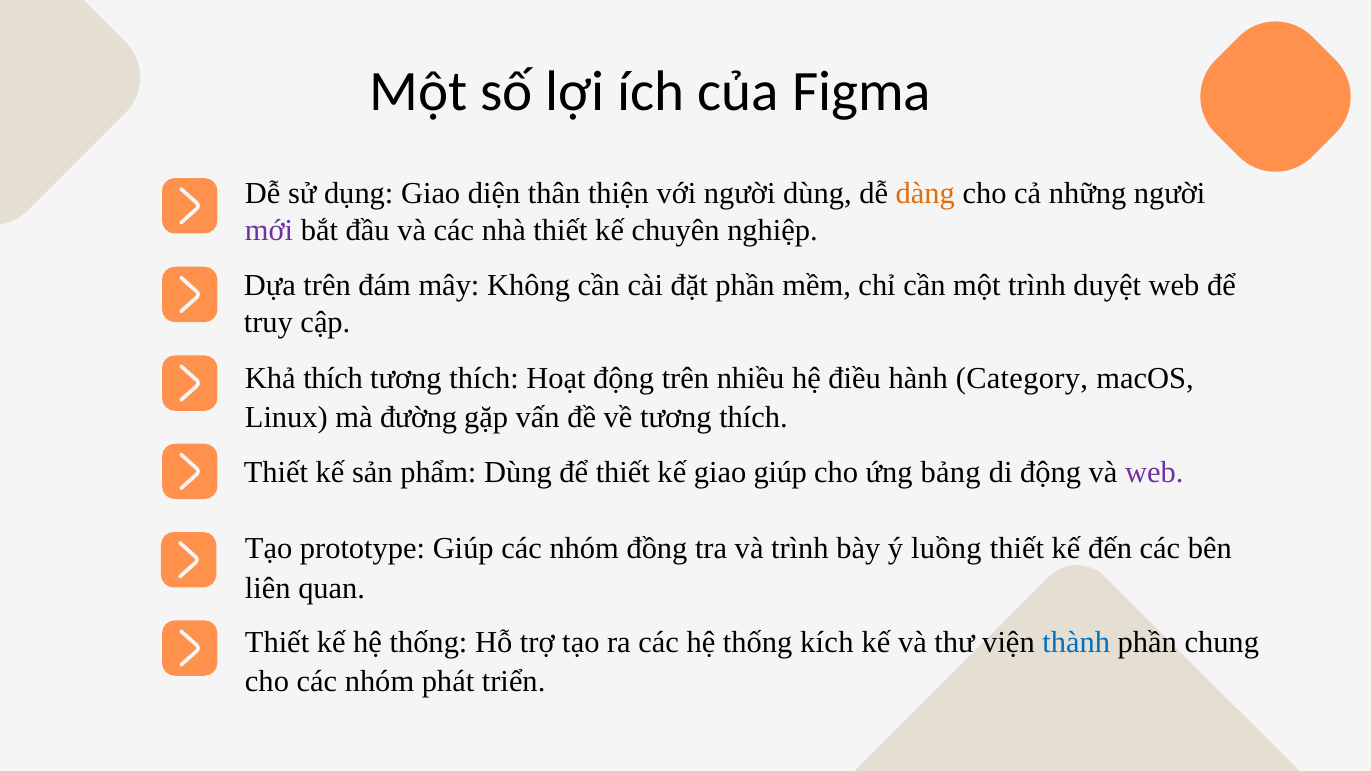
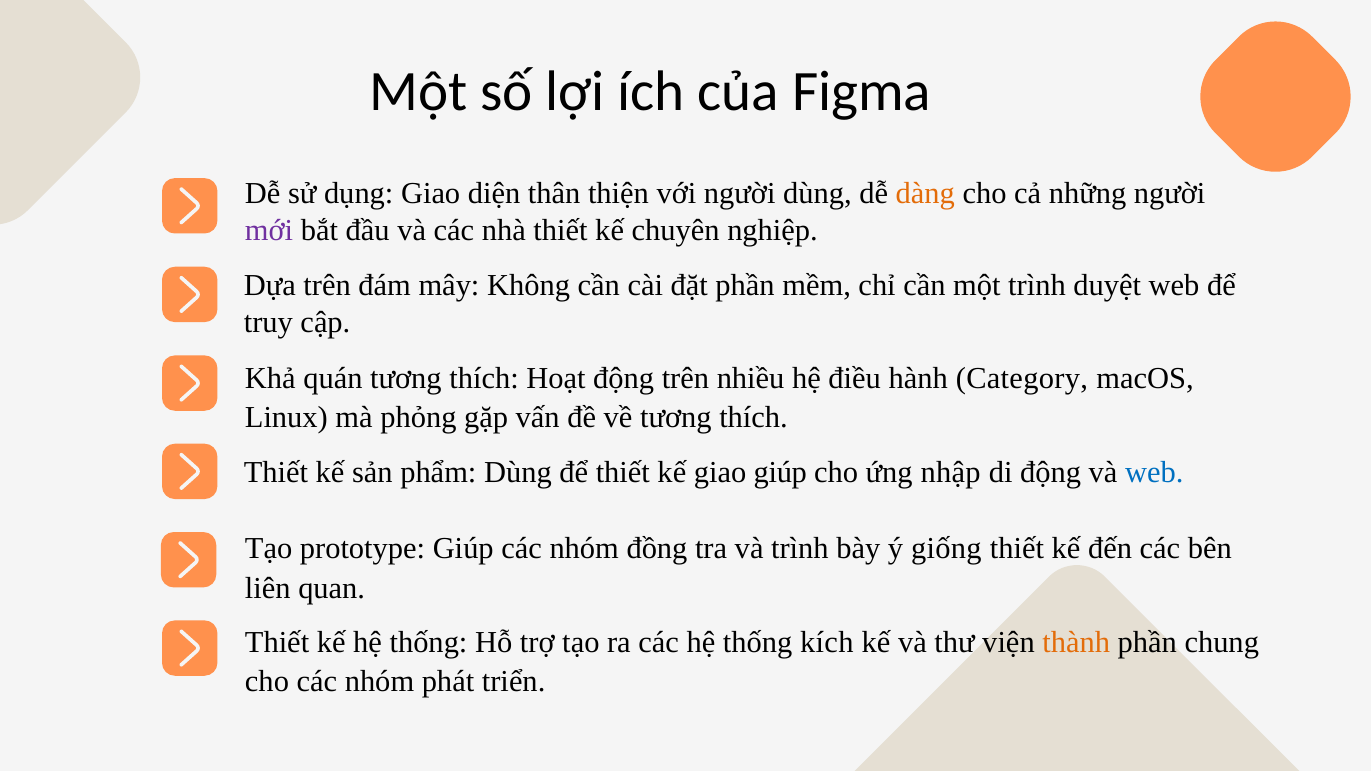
Khả thích: thích -> quán
đường: đường -> phỏng
bảng: bảng -> nhập
web at (1154, 472) colour: purple -> blue
luồng: luồng -> giống
thành colour: blue -> orange
